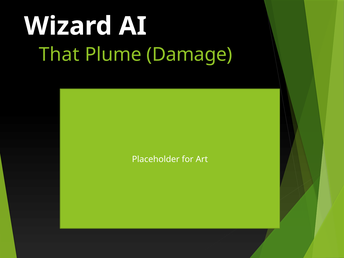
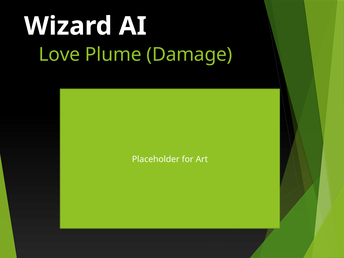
That: That -> Love
